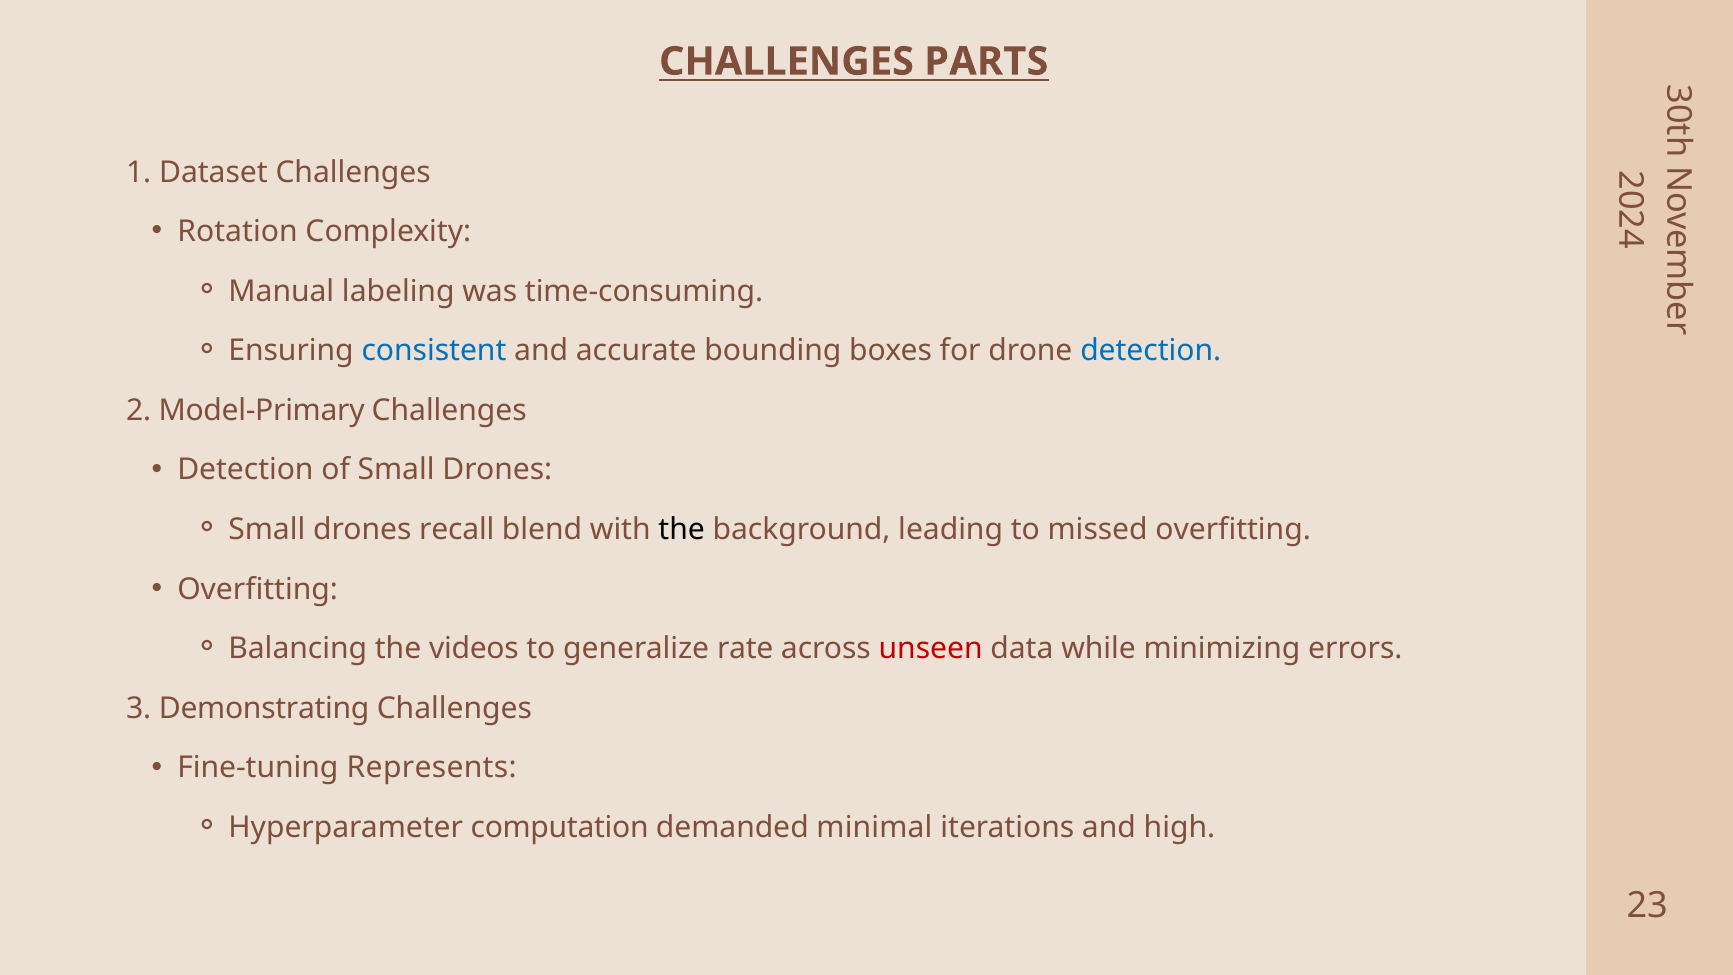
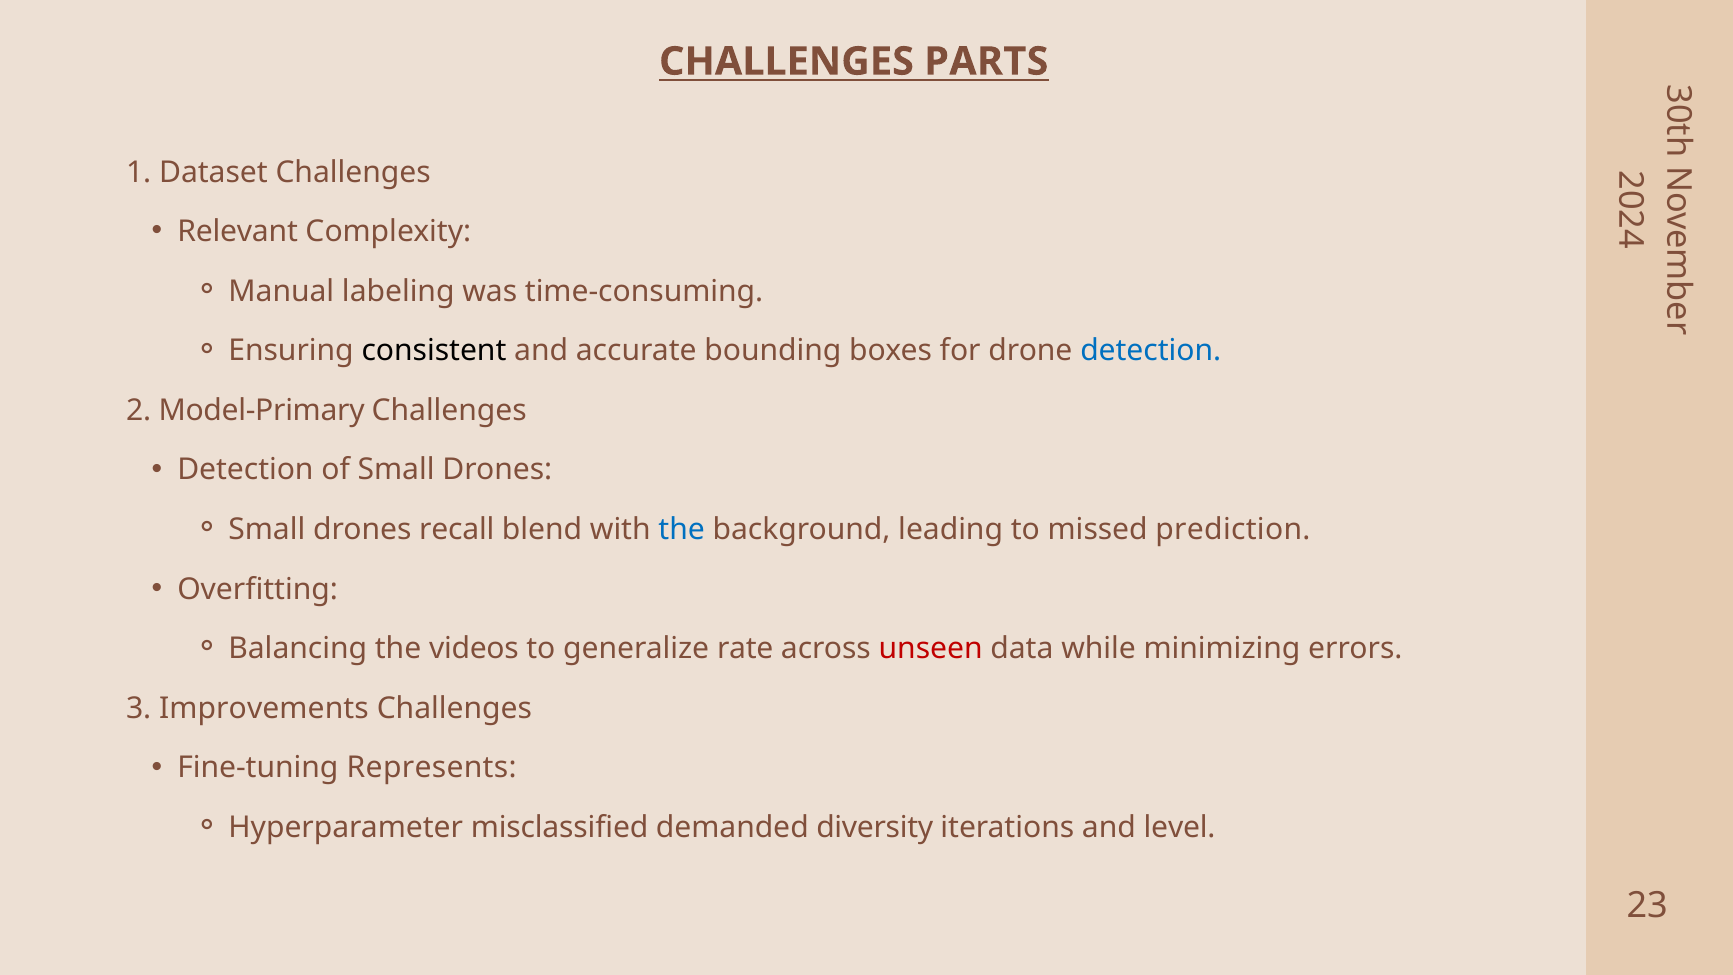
Rotation: Rotation -> Relevant
consistent colour: blue -> black
the at (682, 529) colour: black -> blue
missed overfitting: overfitting -> prediction
Demonstrating: Demonstrating -> Improvements
computation: computation -> misclassified
minimal: minimal -> diversity
high: high -> level
